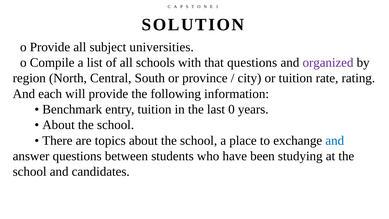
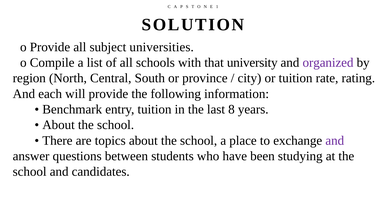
that questions: questions -> university
0: 0 -> 8
and at (335, 140) colour: blue -> purple
